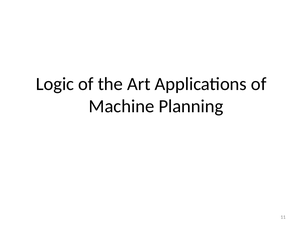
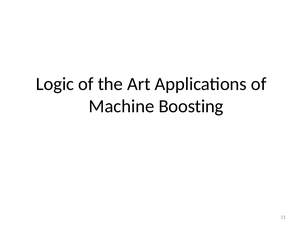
Planning: Planning -> Boosting
